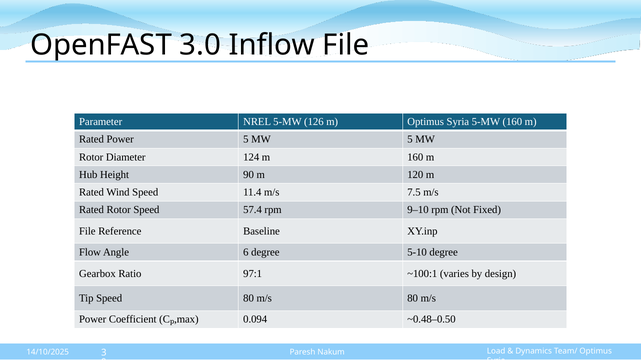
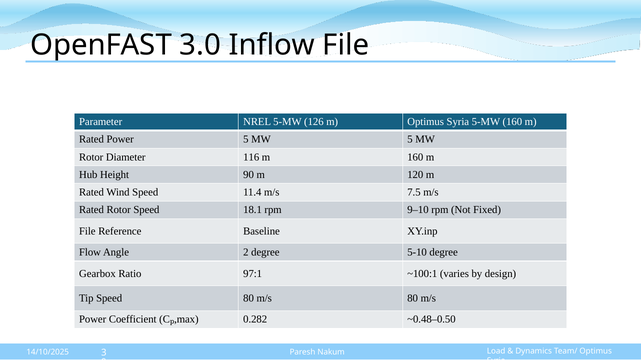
124: 124 -> 116
57.4: 57.4 -> 18.1
6: 6 -> 2
0.094: 0.094 -> 0.282
